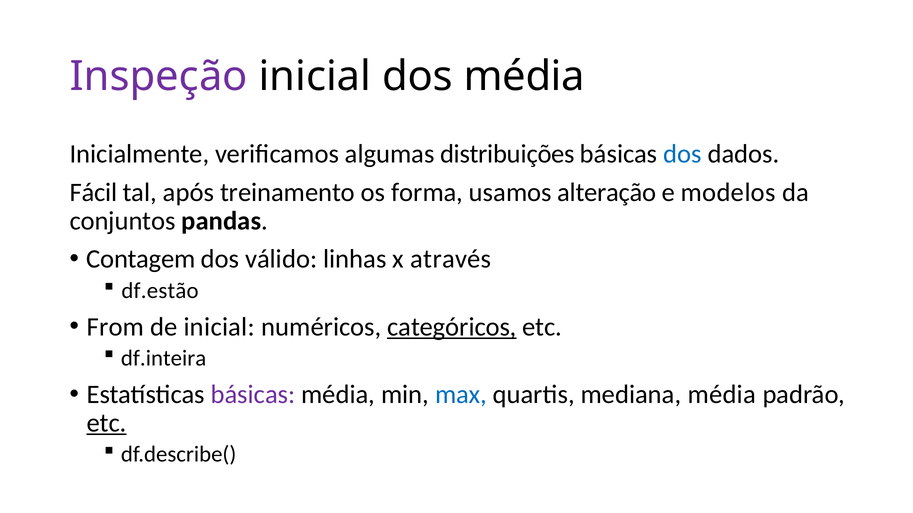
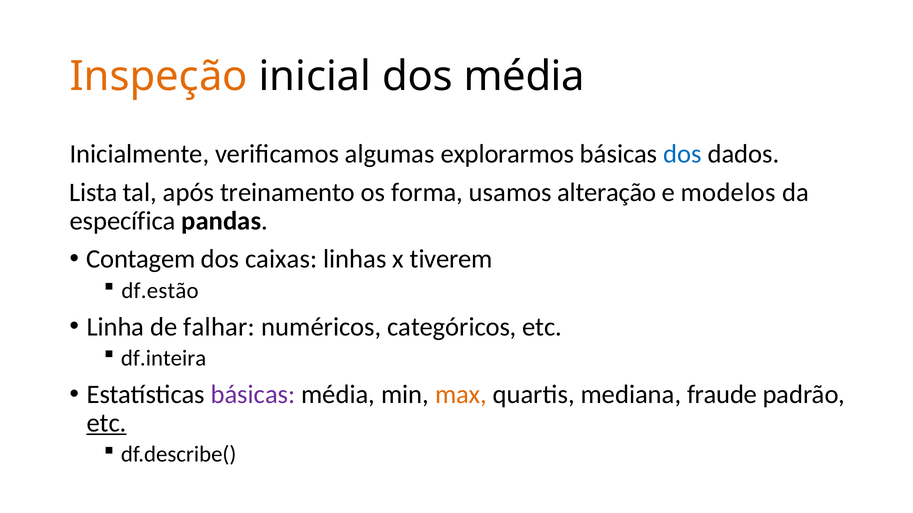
Inspeção colour: purple -> orange
distribuições: distribuições -> explorarmos
Fácil: Fácil -> Lista
conjuntos: conjuntos -> específica
válido: válido -> caixas
através: através -> tiverem
From: From -> Linha
de inicial: inicial -> falhar
categóricos underline: present -> none
max colour: blue -> orange
mediana média: média -> fraude
